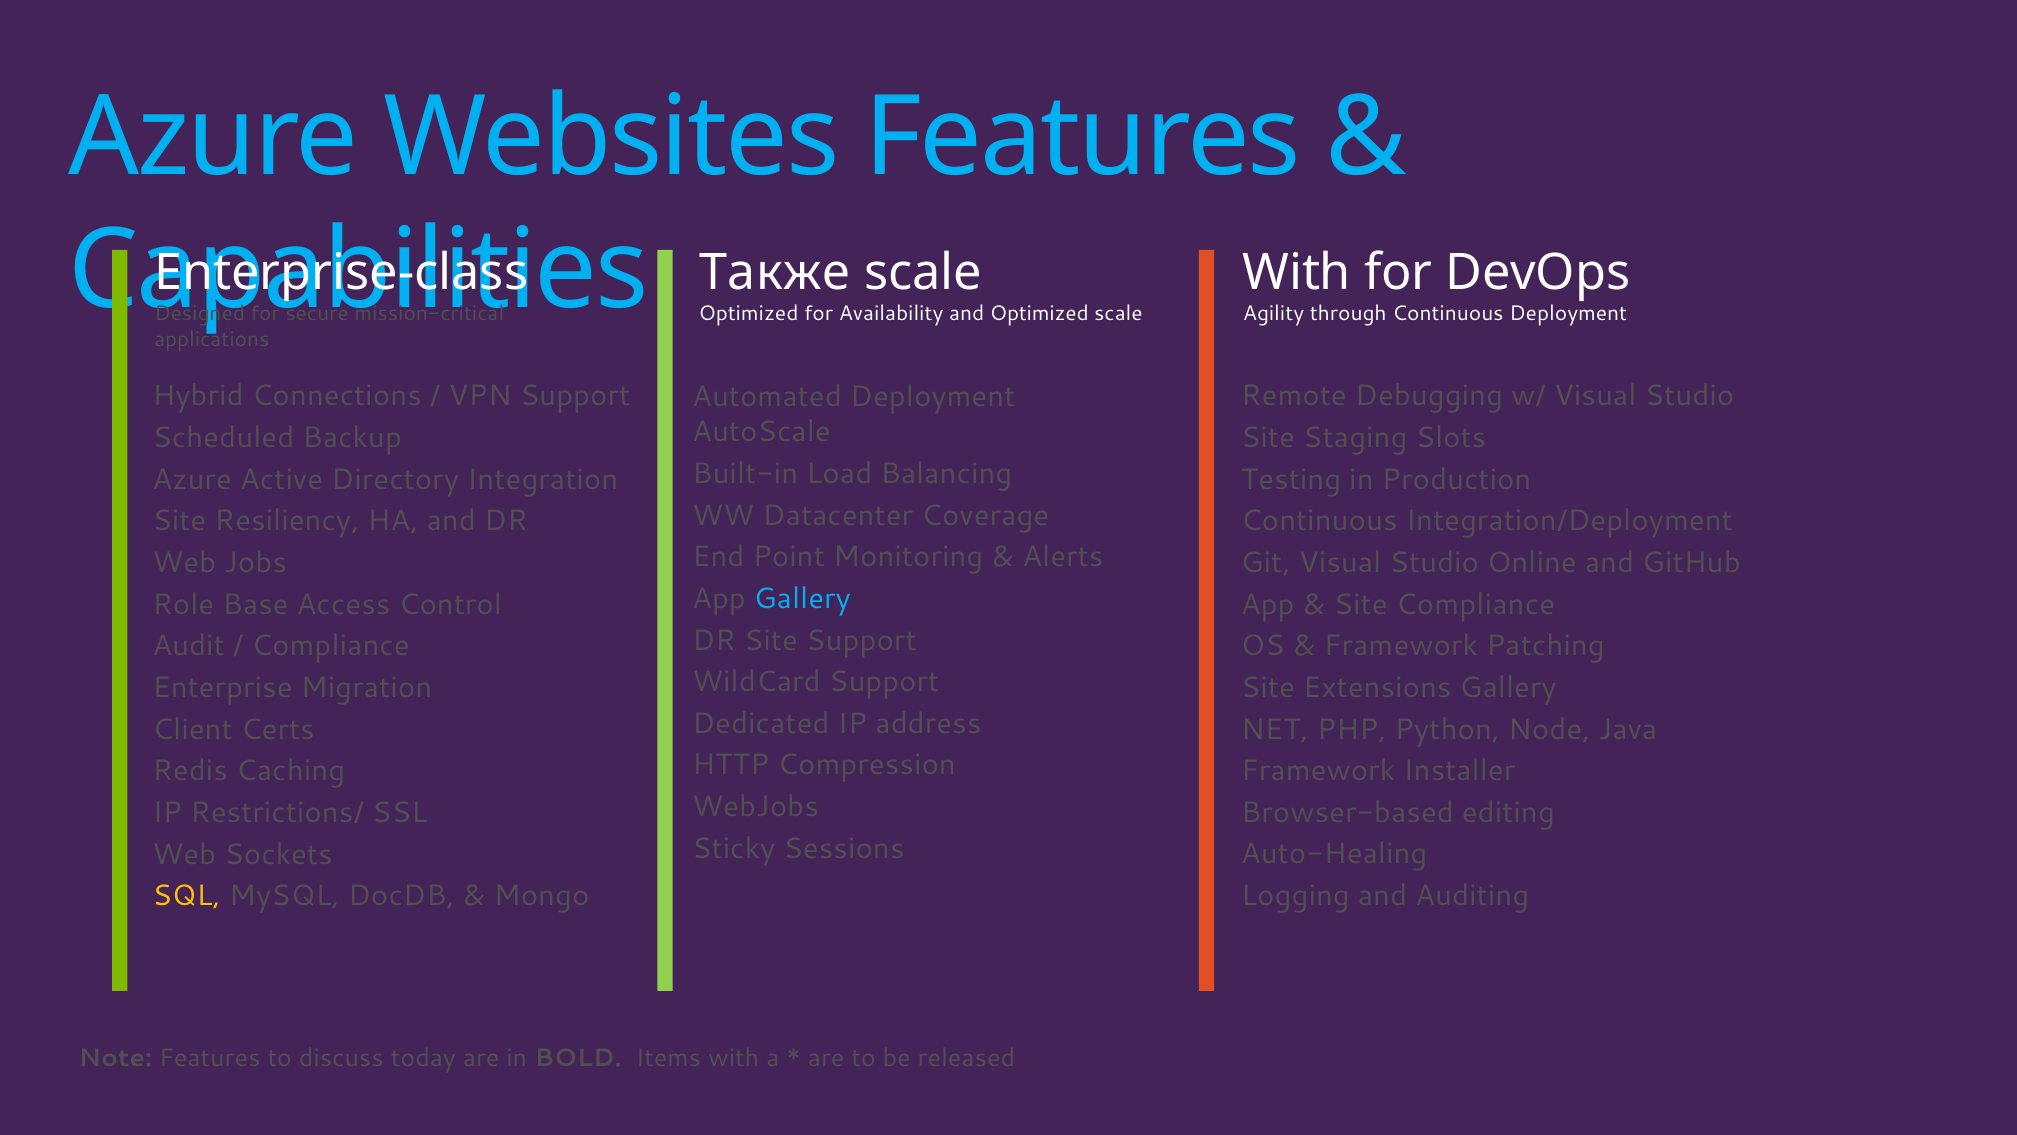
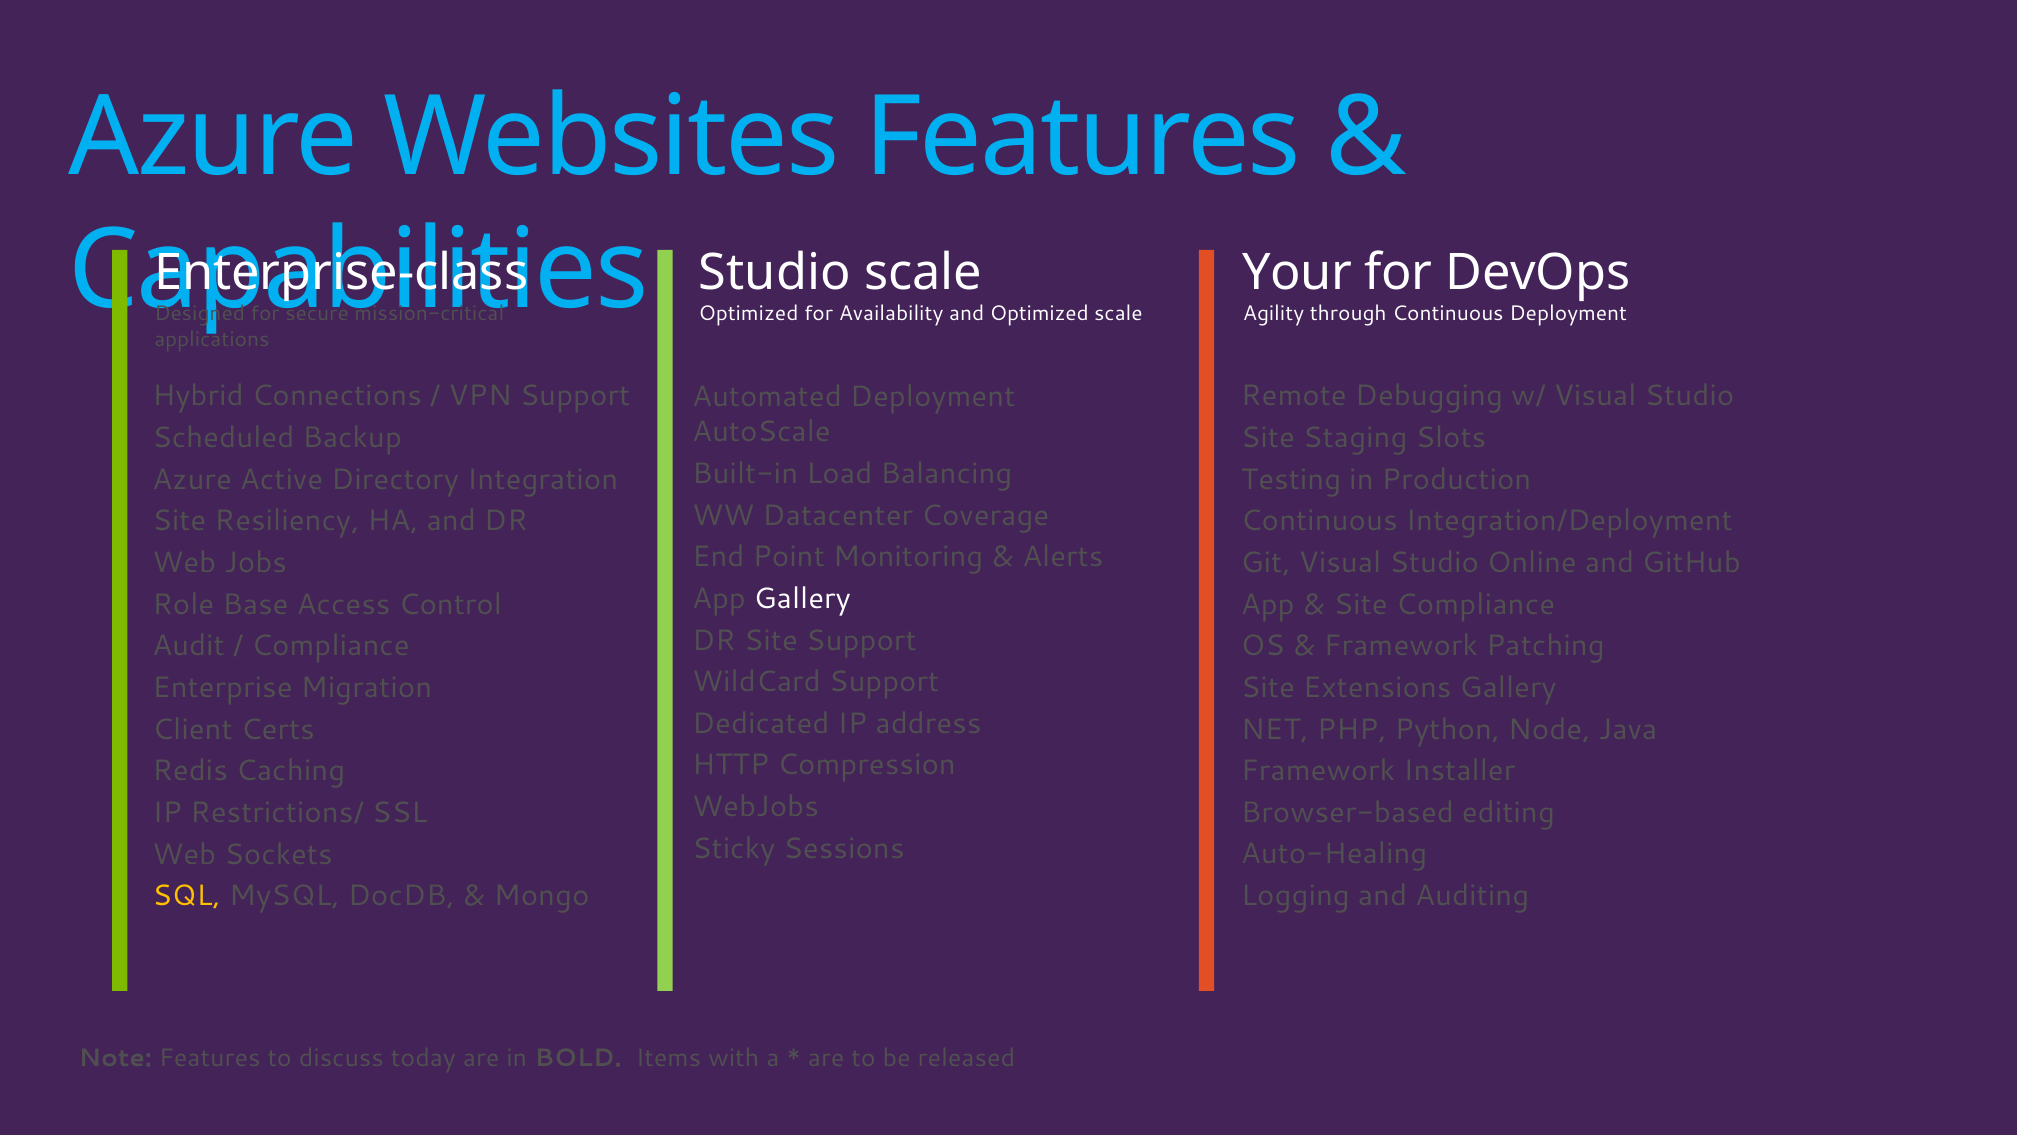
Также at (775, 273): Также -> Studio
With at (1297, 273): With -> Your
Gallery at (802, 598) colour: light blue -> white
